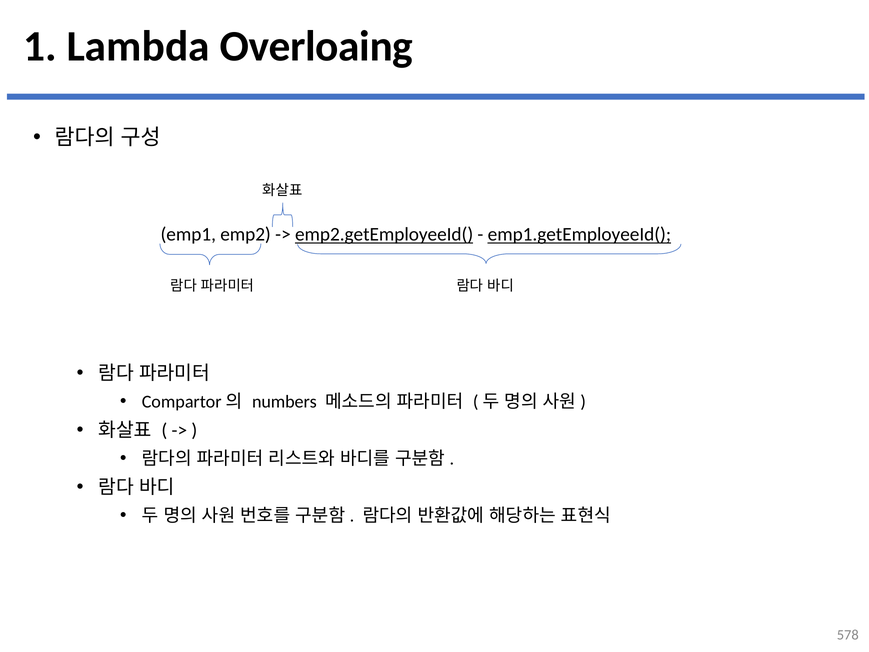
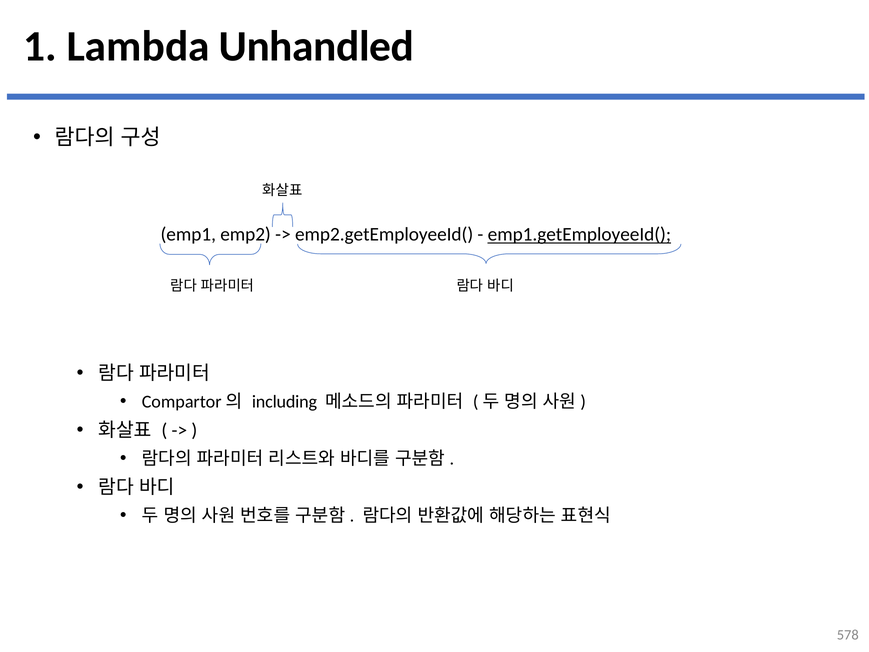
Overloaing: Overloaing -> Unhandled
emp2.getEmployeeId( underline: present -> none
numbers: numbers -> including
